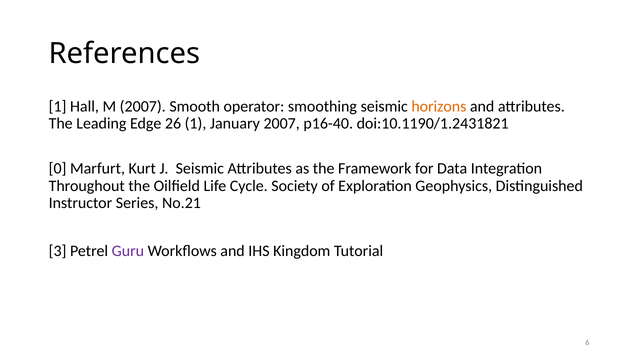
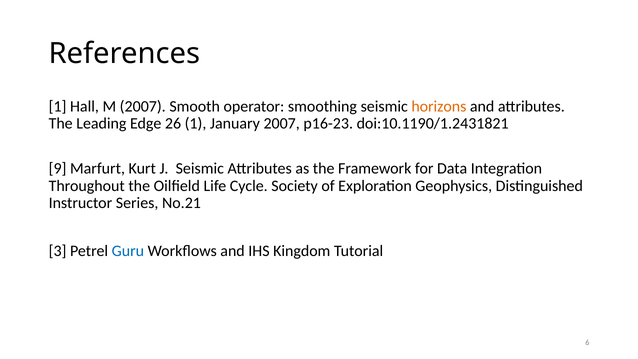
p16-40: p16-40 -> p16-23
0: 0 -> 9
Guru colour: purple -> blue
